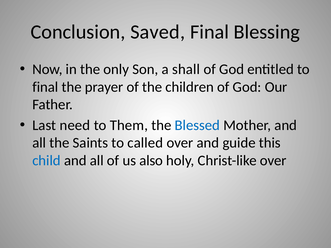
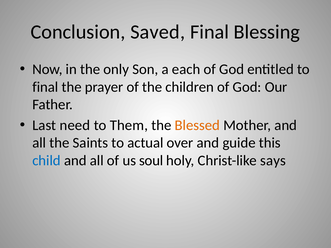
shall: shall -> each
Blessed colour: blue -> orange
called: called -> actual
also: also -> soul
Christ-like over: over -> says
